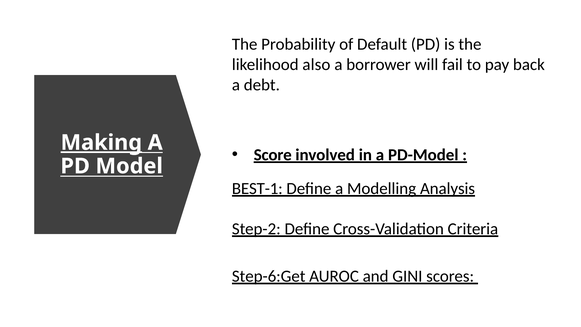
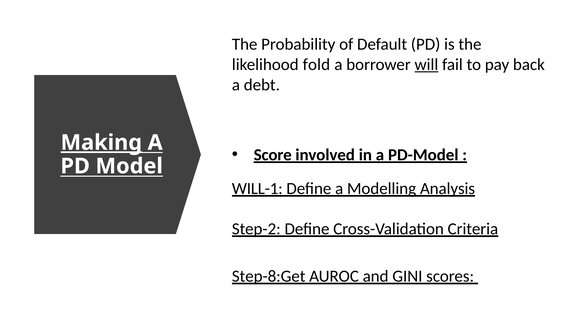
also: also -> fold
will underline: none -> present
BEST-1: BEST-1 -> WILL-1
Step-6:Get: Step-6:Get -> Step-8:Get
